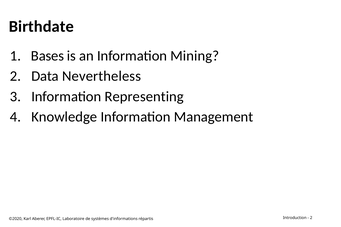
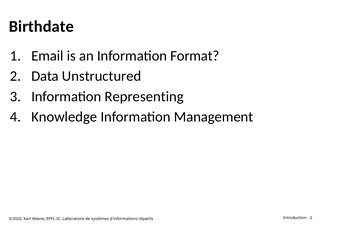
Bases: Bases -> Email
Mining: Mining -> Format
Nevertheless: Nevertheless -> Unstructured
